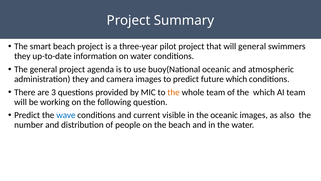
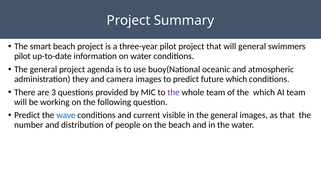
they at (22, 56): they -> pilot
the at (174, 92) colour: orange -> purple
in the oceanic: oceanic -> general
as also: also -> that
